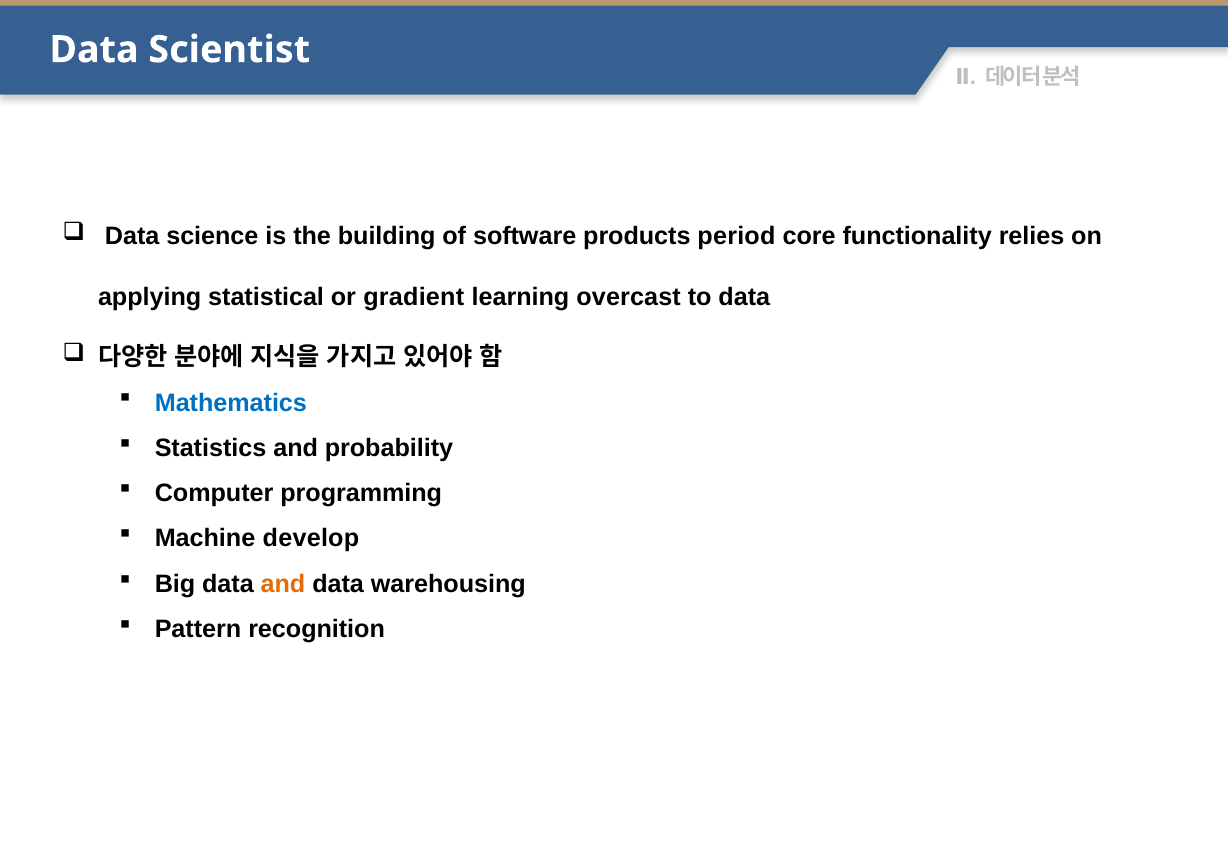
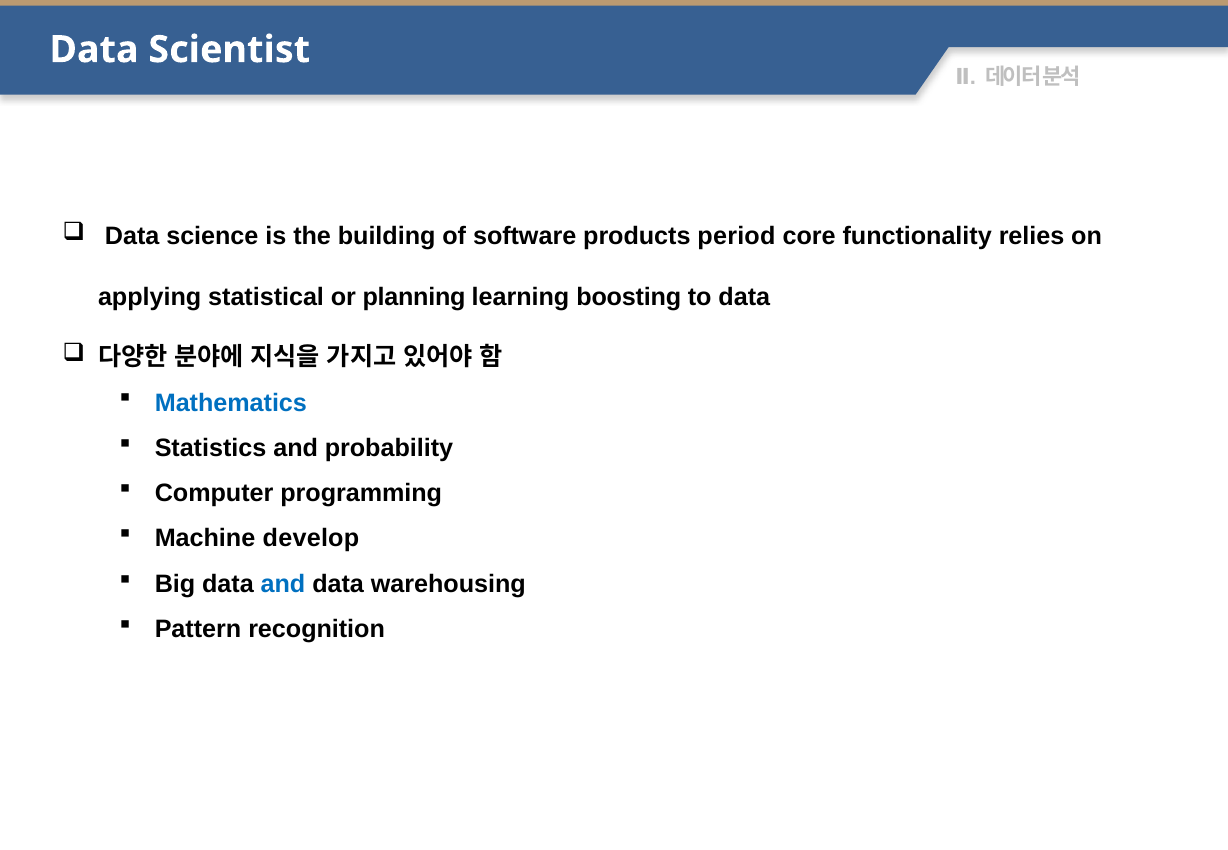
gradient: gradient -> planning
overcast: overcast -> boosting
and at (283, 584) colour: orange -> blue
